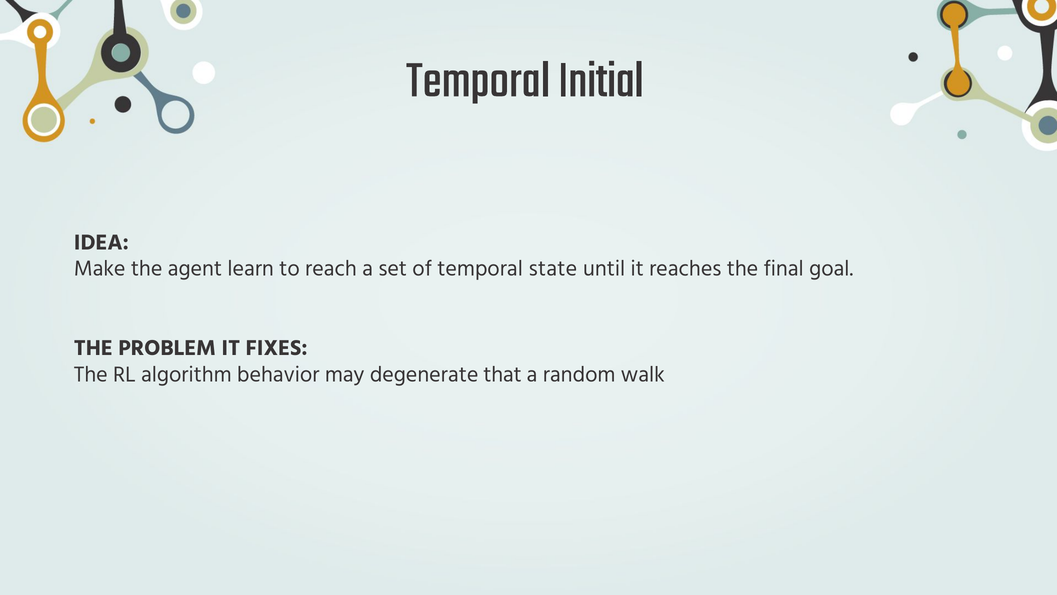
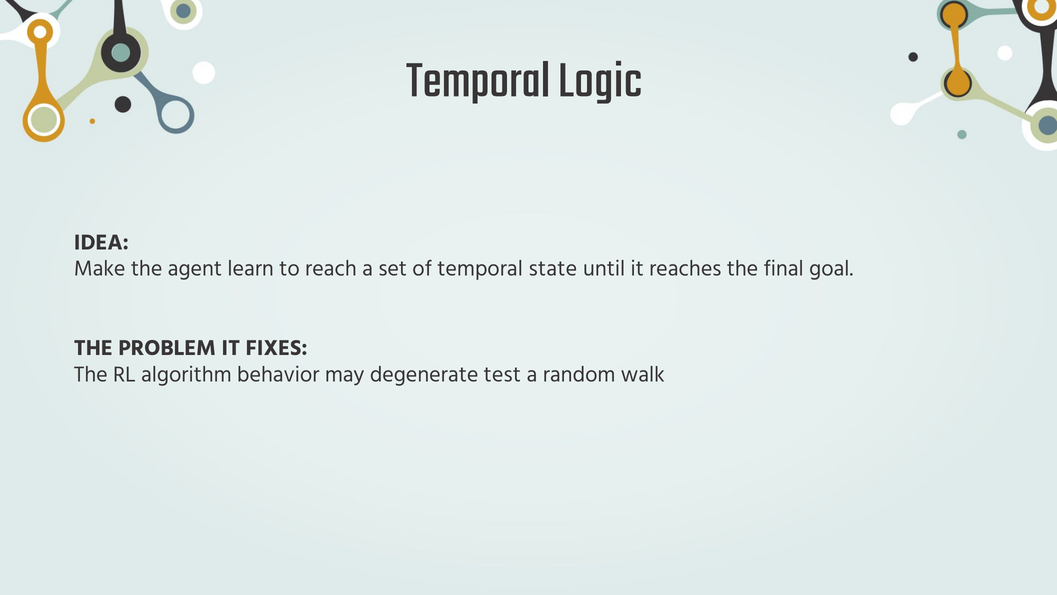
Initial: Initial -> Logic
that: that -> test
